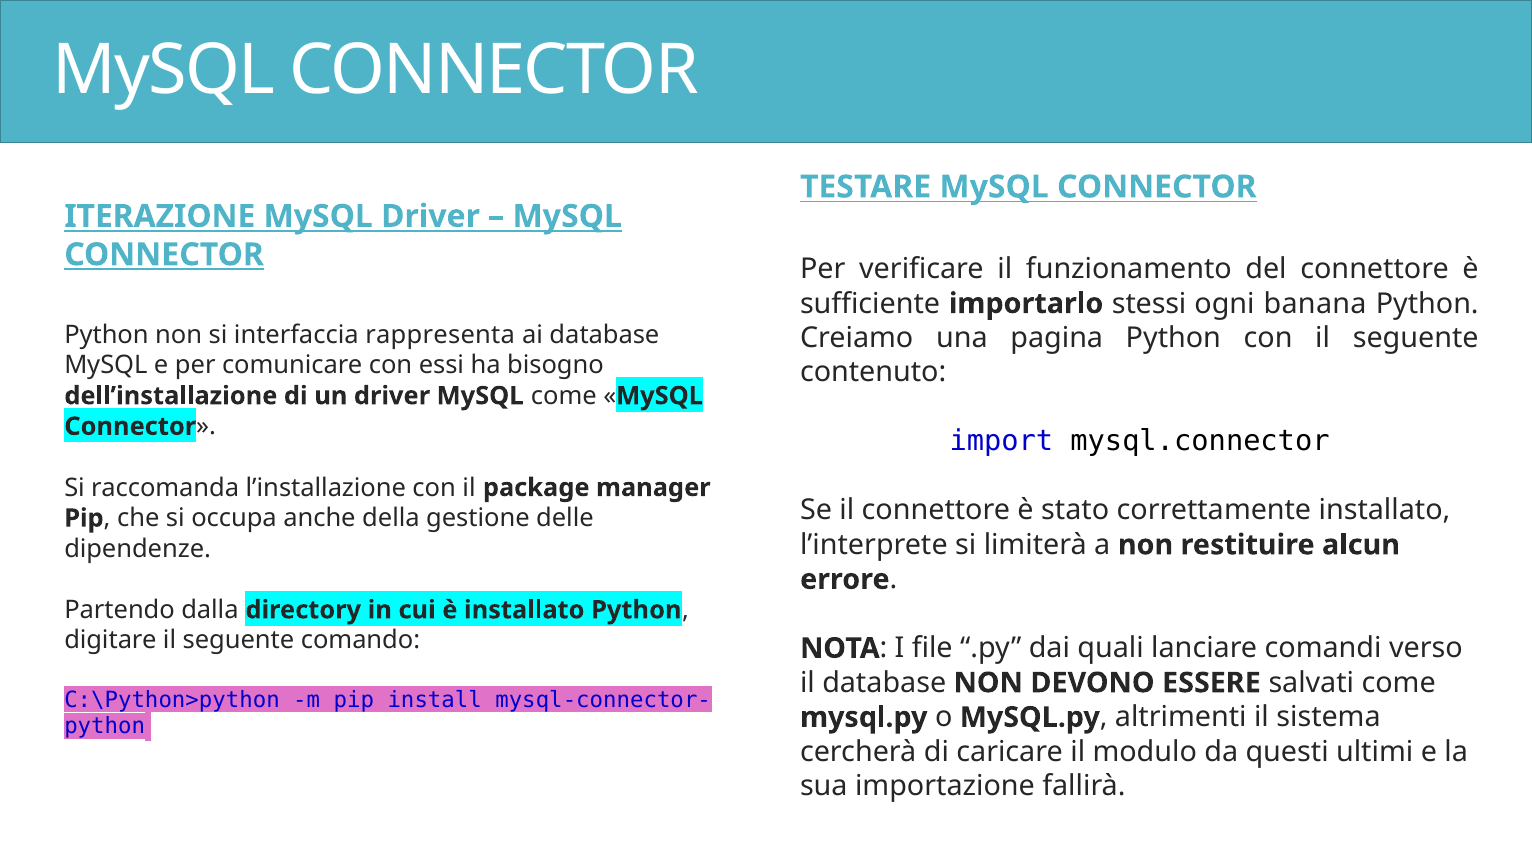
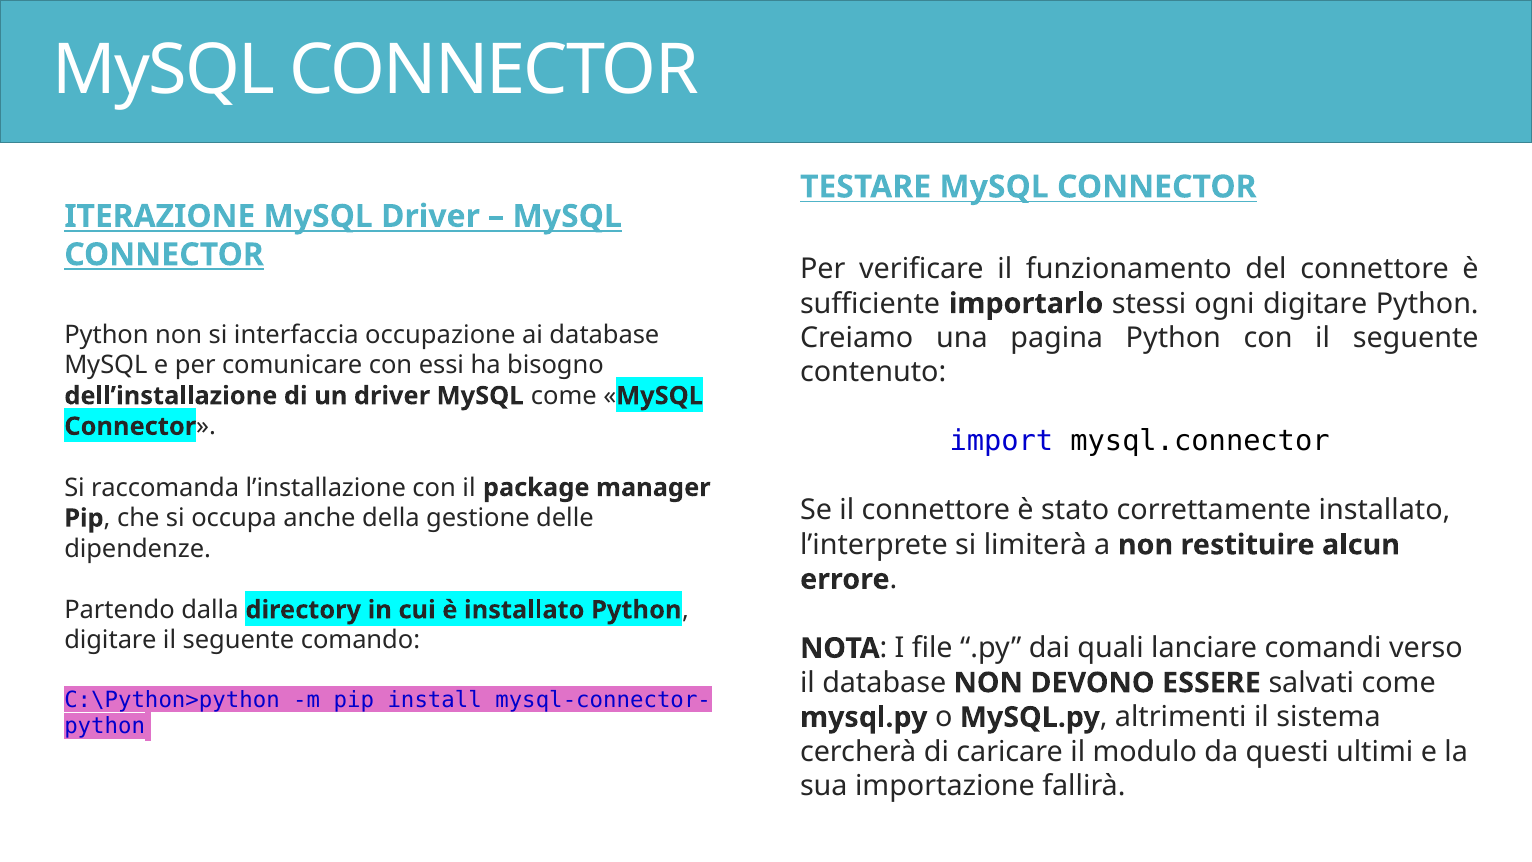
ogni banana: banana -> digitare
rappresenta: rappresenta -> occupazione
